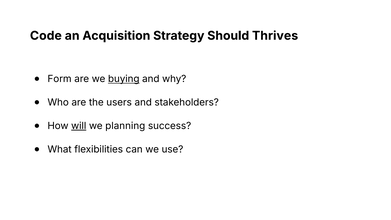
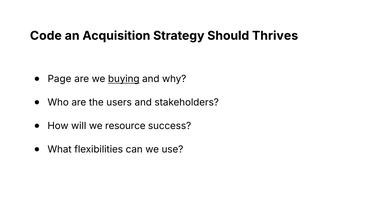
Form: Form -> Page
will underline: present -> none
planning: planning -> resource
